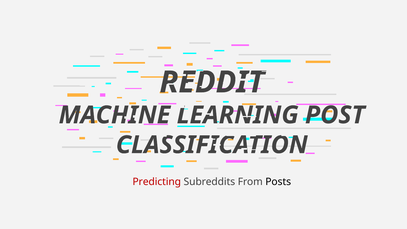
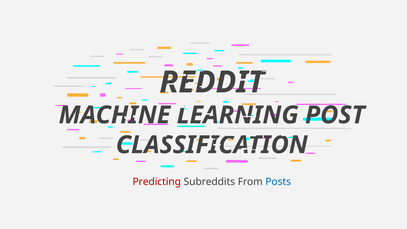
Posts colour: black -> blue
